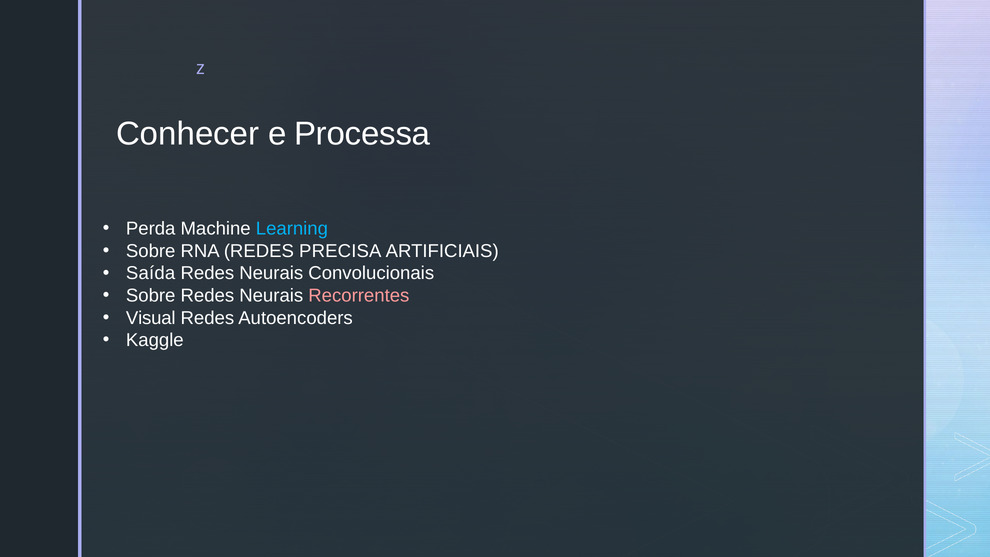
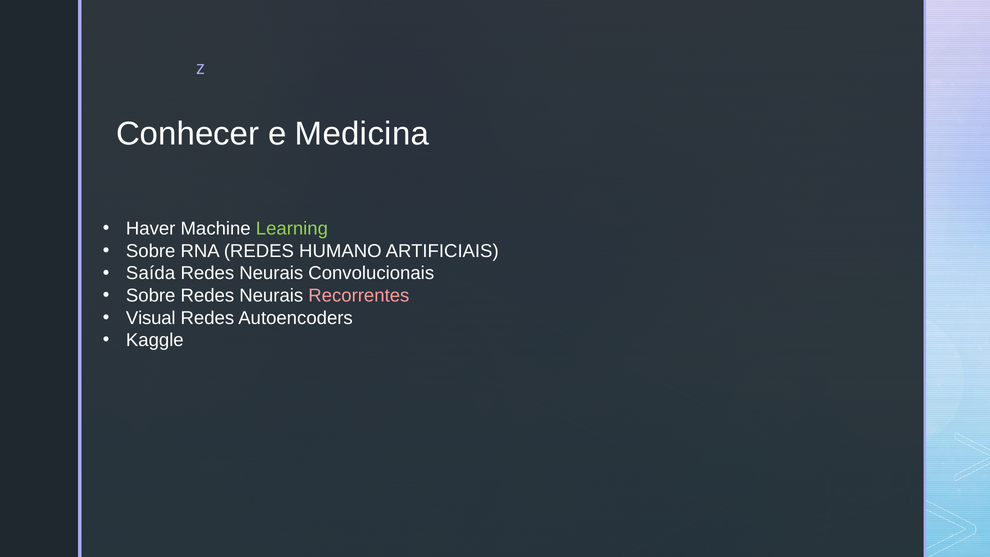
Processa: Processa -> Medicina
Perda: Perda -> Haver
Learning colour: light blue -> light green
PRECISA: PRECISA -> HUMANO
